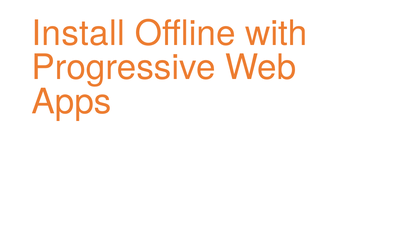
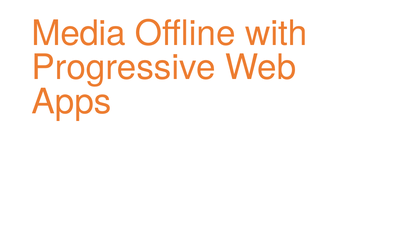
Install: Install -> Media
